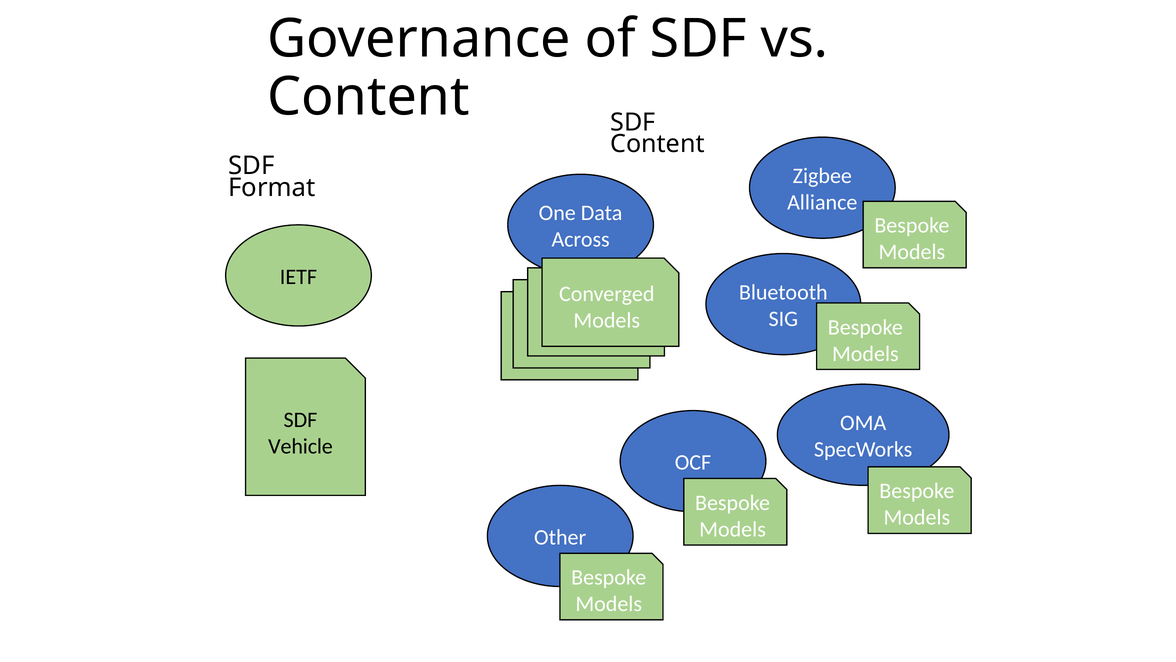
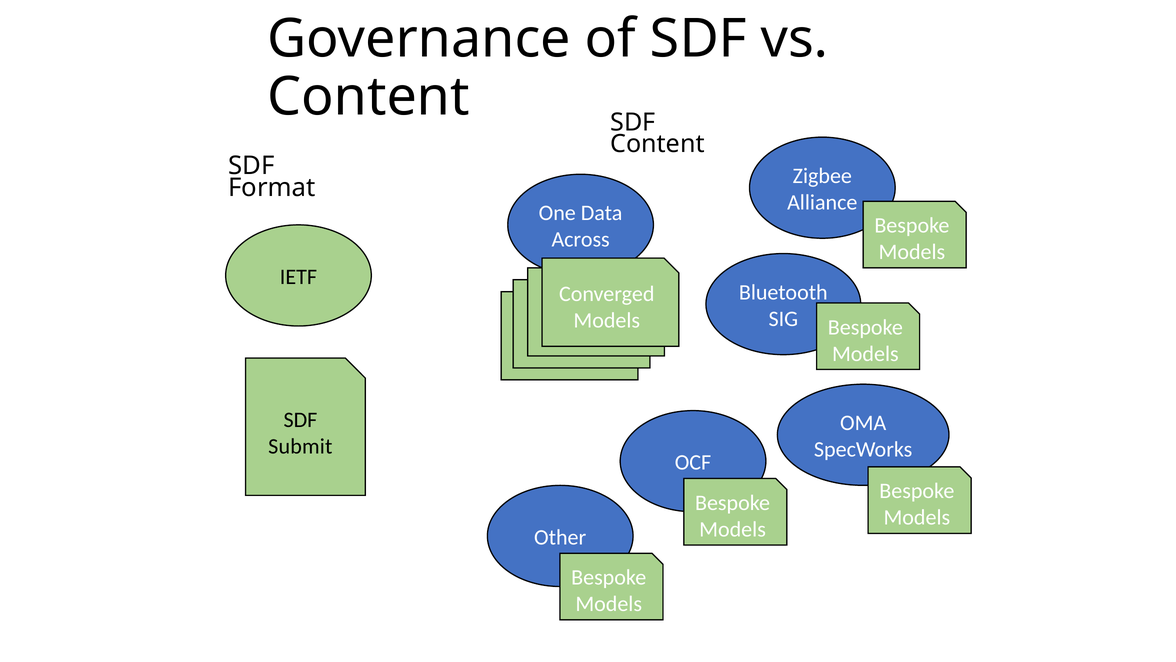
Vehicle: Vehicle -> Submit
